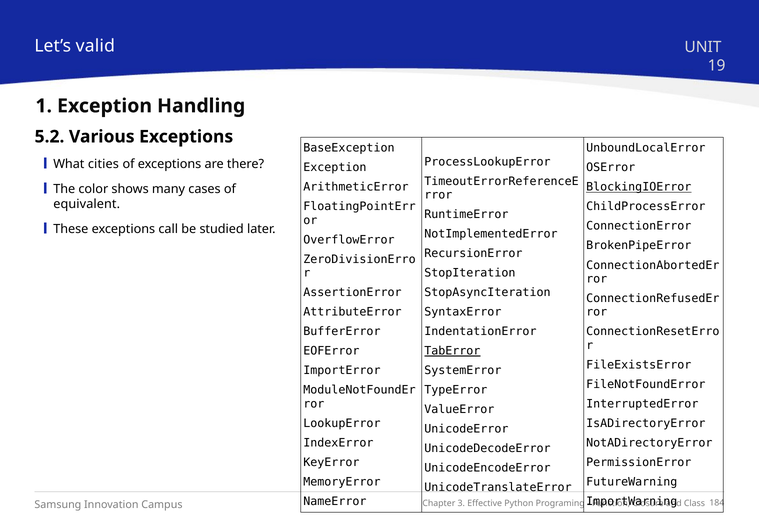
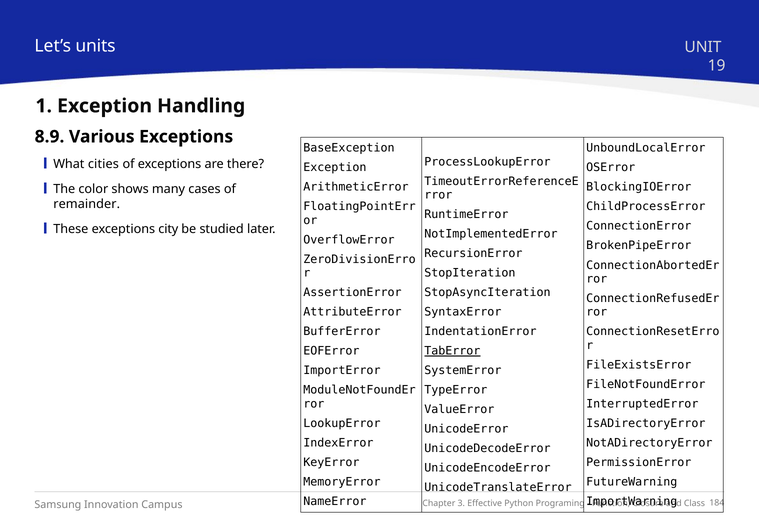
valid: valid -> units
5.2: 5.2 -> 8.9
BlockingIOError underline: present -> none
equivalent: equivalent -> remainder
call: call -> city
